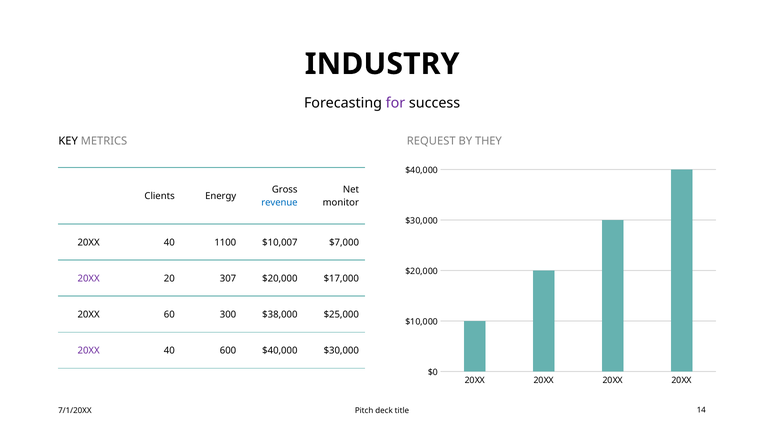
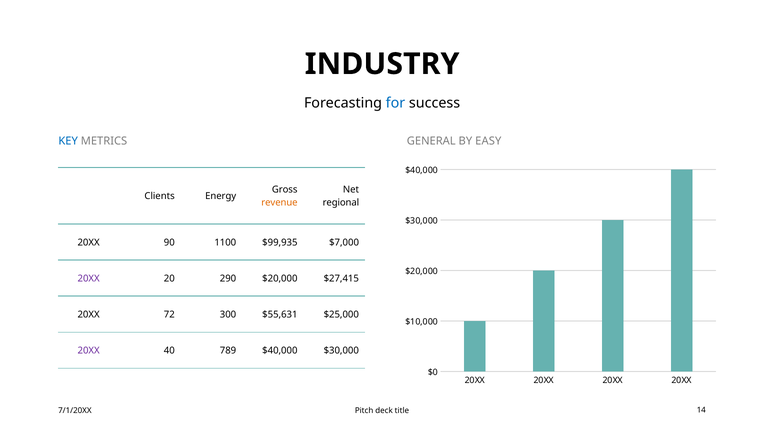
for colour: purple -> blue
REQUEST: REQUEST -> GENERAL
THEY: THEY -> EASY
KEY colour: black -> blue
revenue colour: blue -> orange
monitor: monitor -> regional
40 at (169, 242): 40 -> 90
$10,007: $10,007 -> $99,935
307: 307 -> 290
$17,000: $17,000 -> $27,415
60: 60 -> 72
$38,000: $38,000 -> $55,631
600: 600 -> 789
